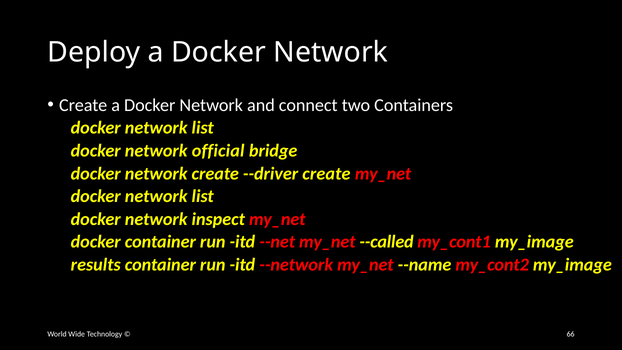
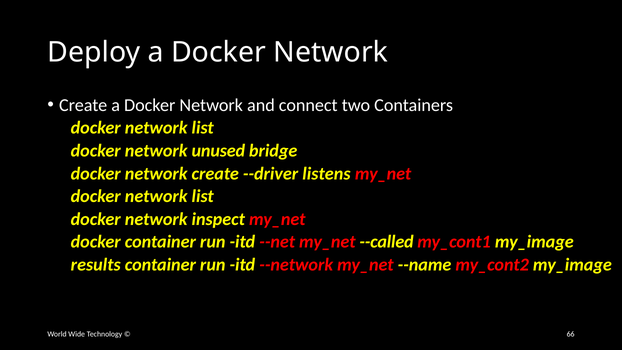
official: official -> unused
--driver create: create -> listens
